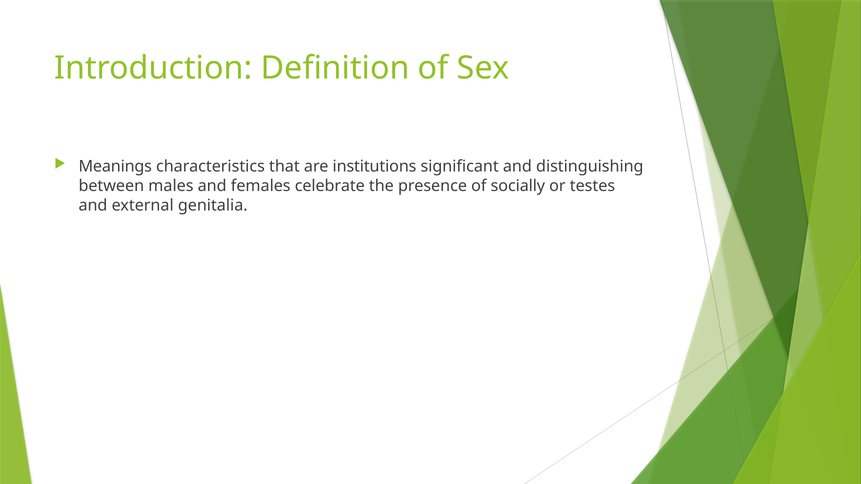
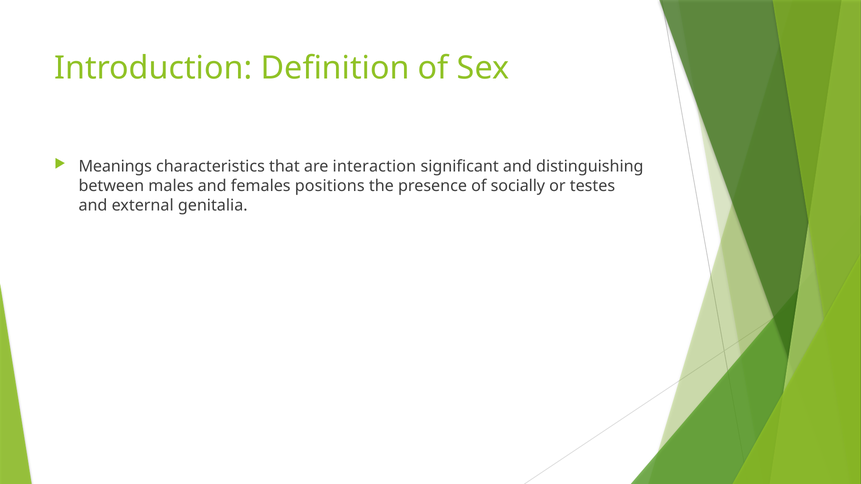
institutions: institutions -> interaction
celebrate: celebrate -> positions
